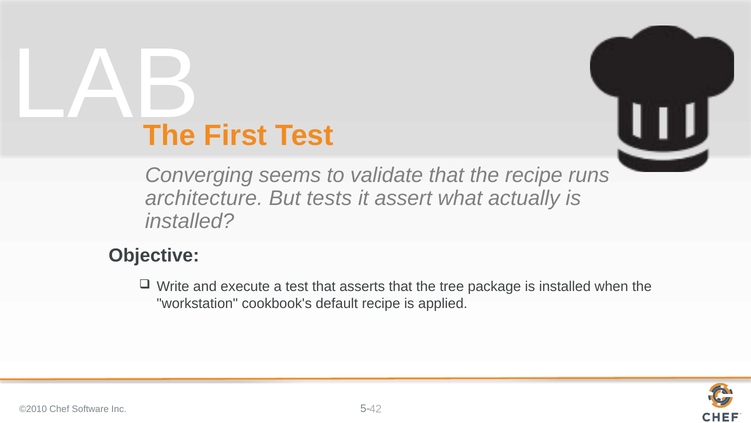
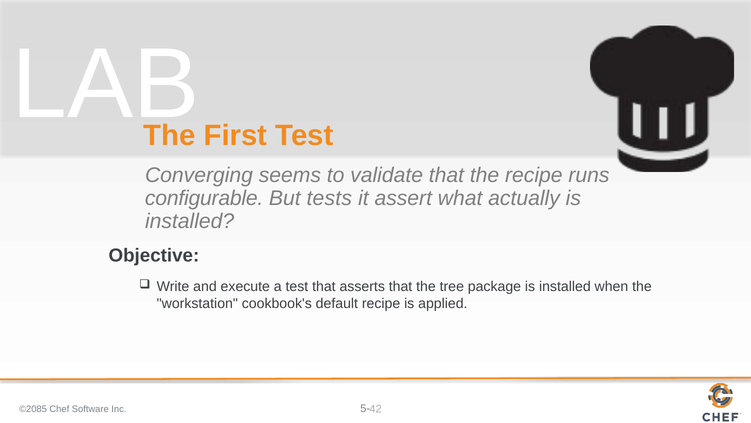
architecture: architecture -> configurable
©2010: ©2010 -> ©2085
